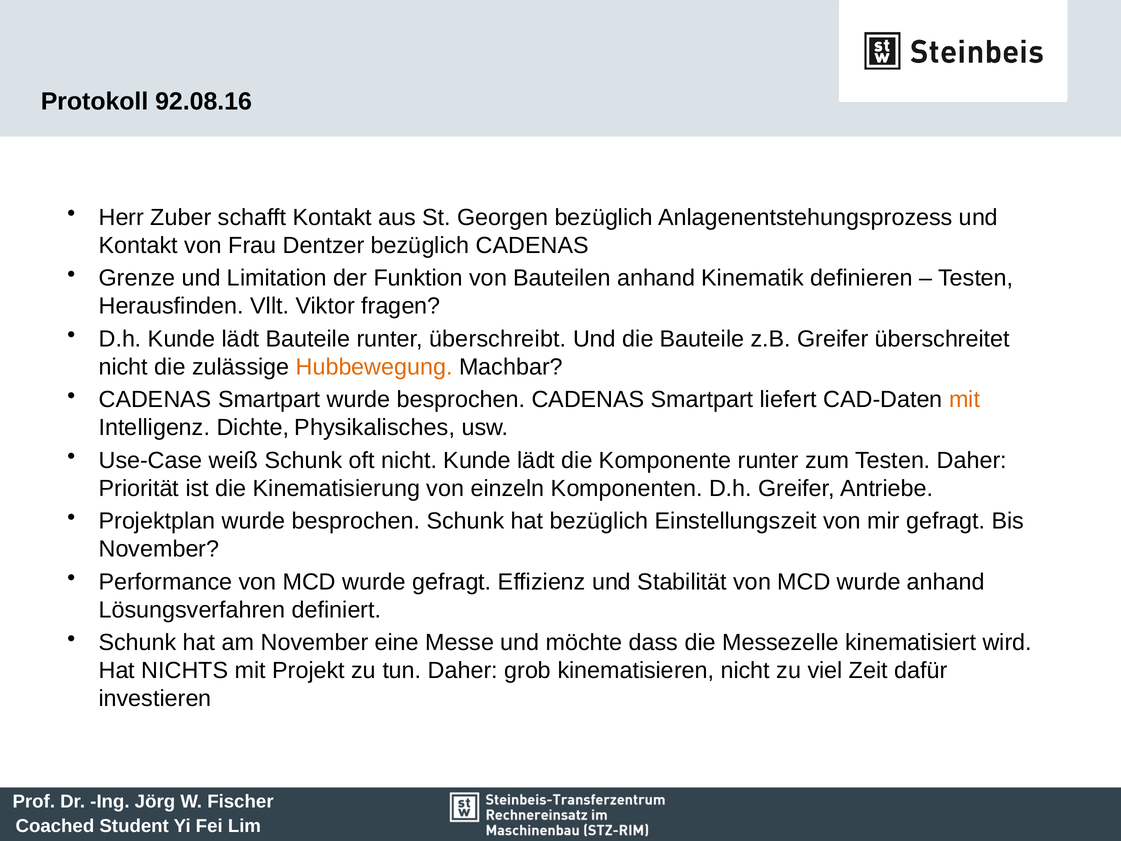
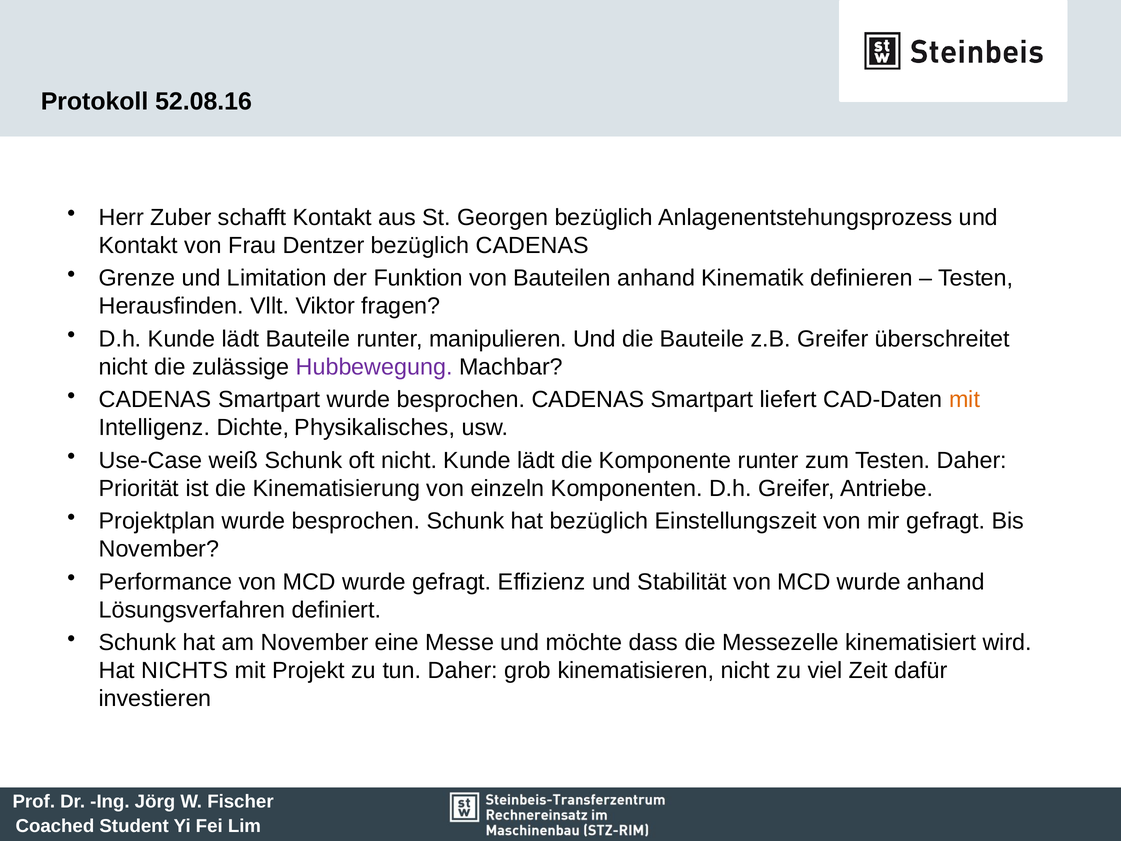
92.08.16: 92.08.16 -> 52.08.16
überschreibt: überschreibt -> manipulieren
Hubbewegung colour: orange -> purple
